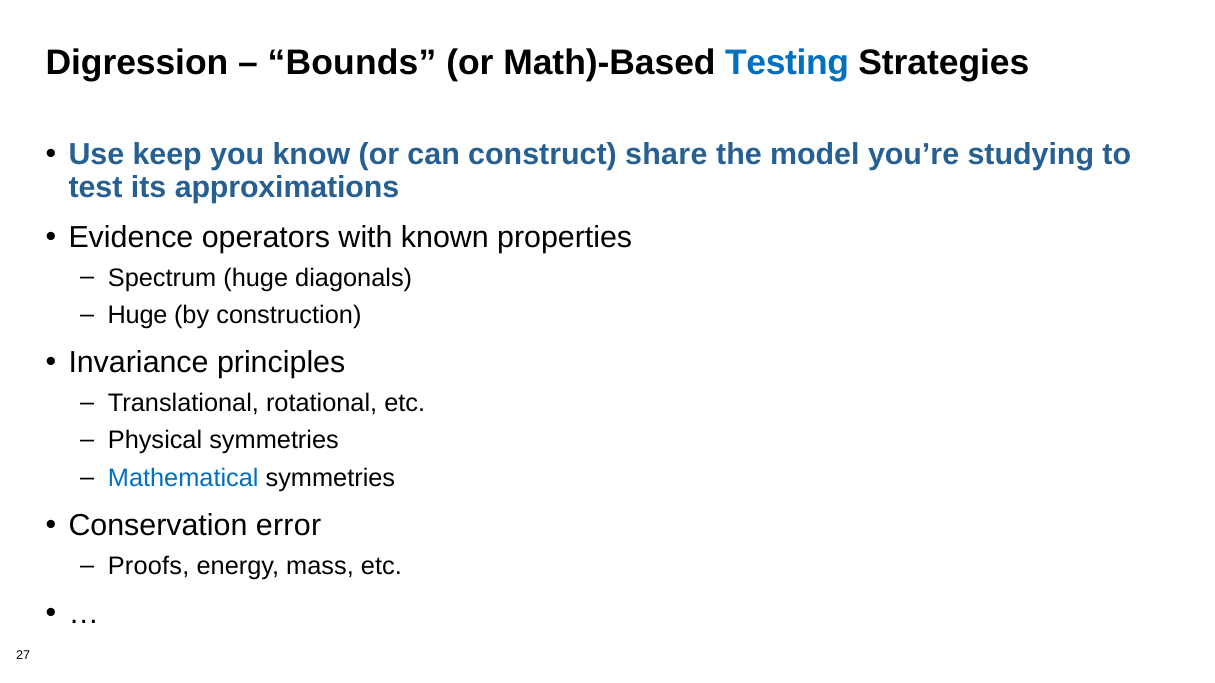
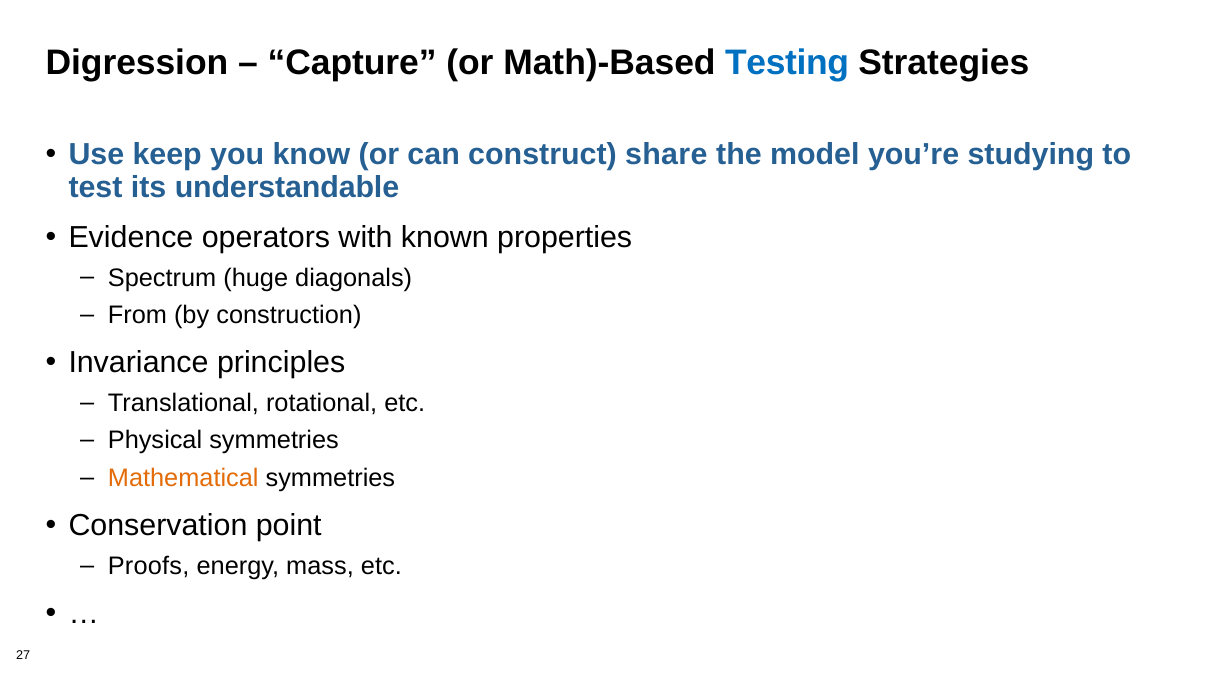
Bounds: Bounds -> Capture
approximations: approximations -> understandable
Huge at (138, 315): Huge -> From
Mathematical colour: blue -> orange
error: error -> point
